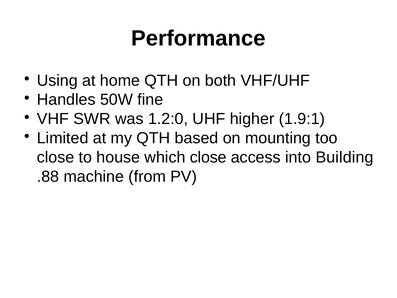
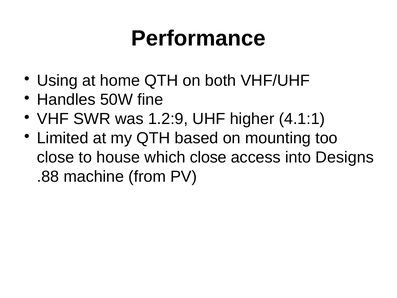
1.2:0: 1.2:0 -> 1.2:9
1.9:1: 1.9:1 -> 4.1:1
Building: Building -> Designs
